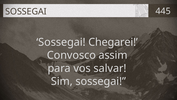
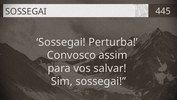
Chegarei: Chegarei -> Perturba
